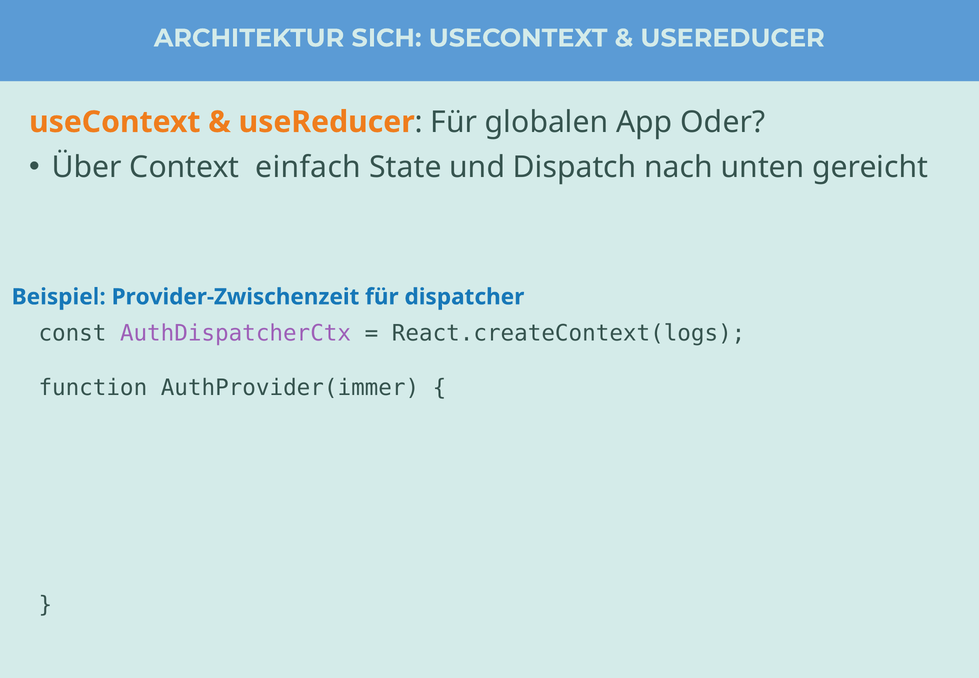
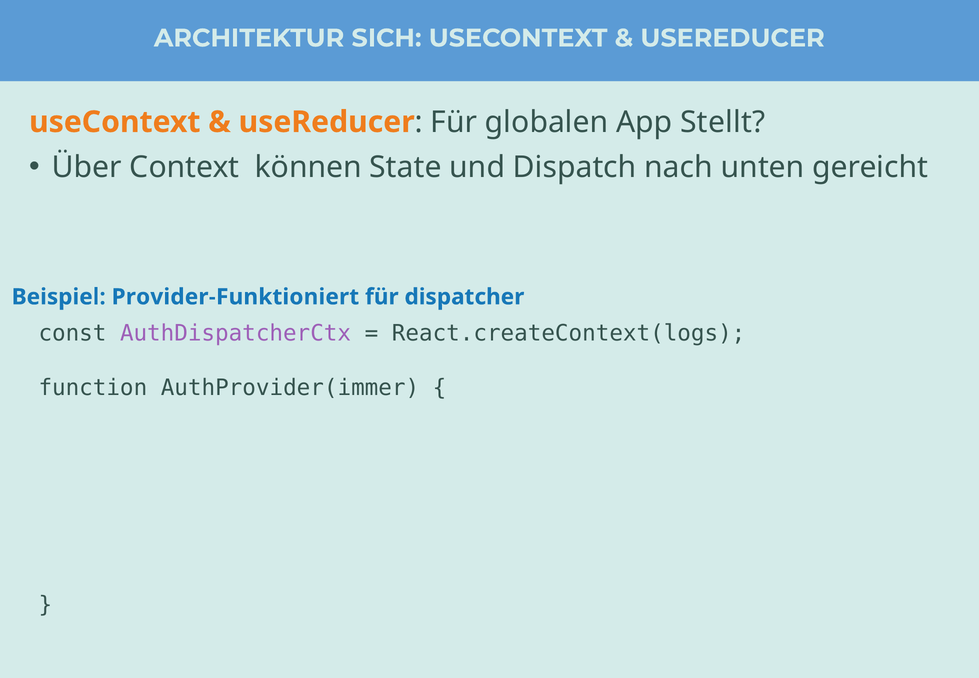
Oder: Oder -> Stellt
einfach: einfach -> können
Provider-Zwischenzeit: Provider-Zwischenzeit -> Provider-Funktioniert
